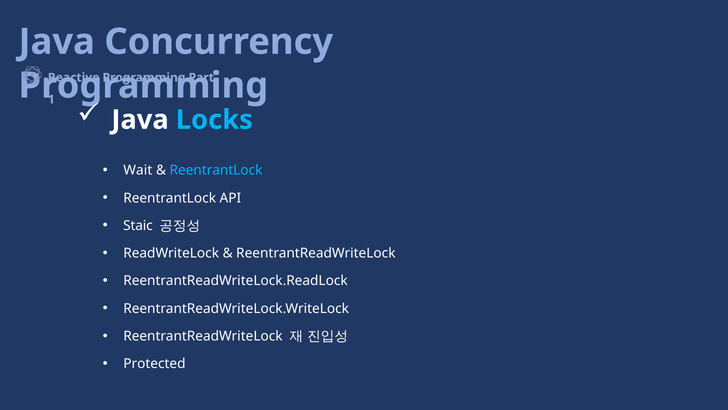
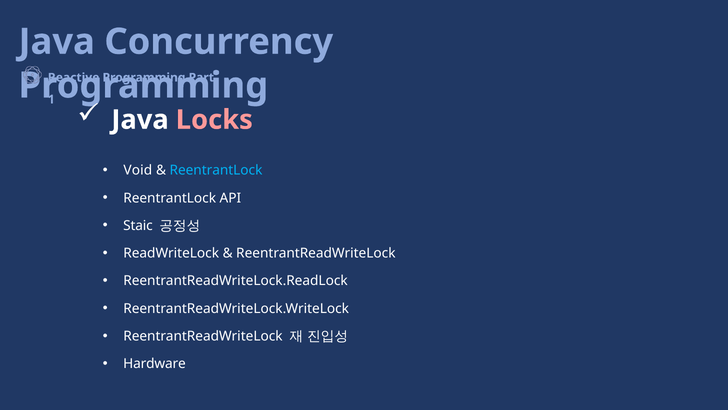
Locks colour: light blue -> pink
Wait: Wait -> Void
Protected: Protected -> Hardware
